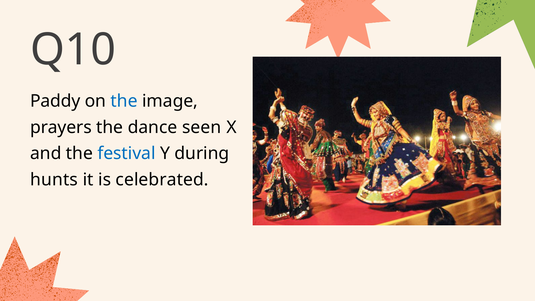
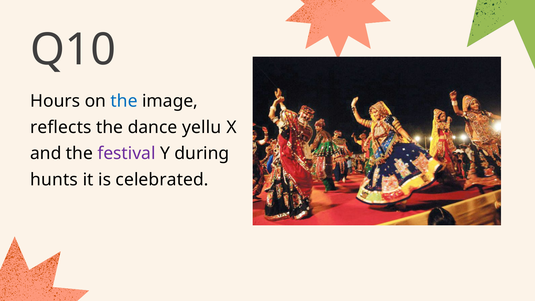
Paddy: Paddy -> Hours
prayers: prayers -> reflects
seen: seen -> yellu
festival colour: blue -> purple
